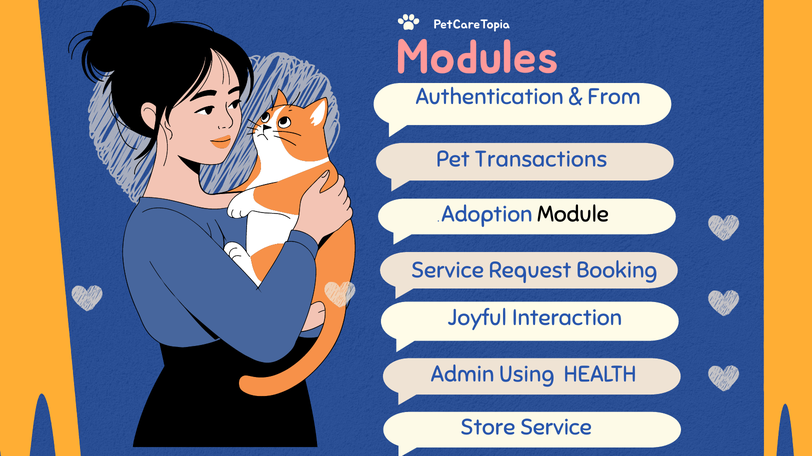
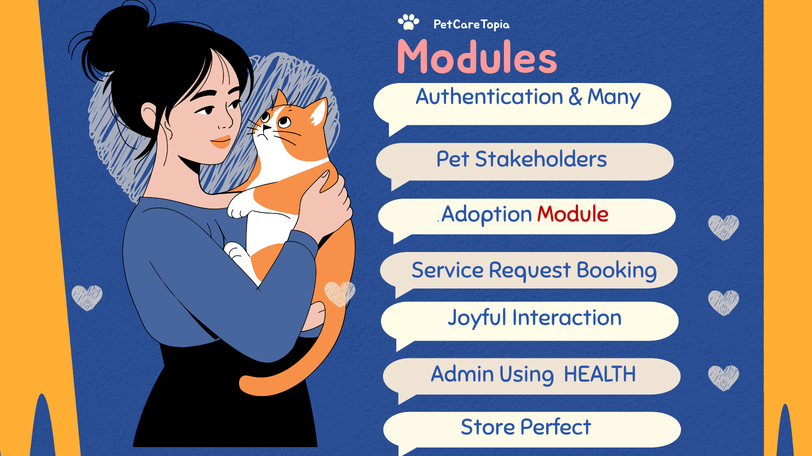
From: From -> Many
Transactions: Transactions -> Stakeholders
Module colour: black -> red
Store Service: Service -> Perfect
